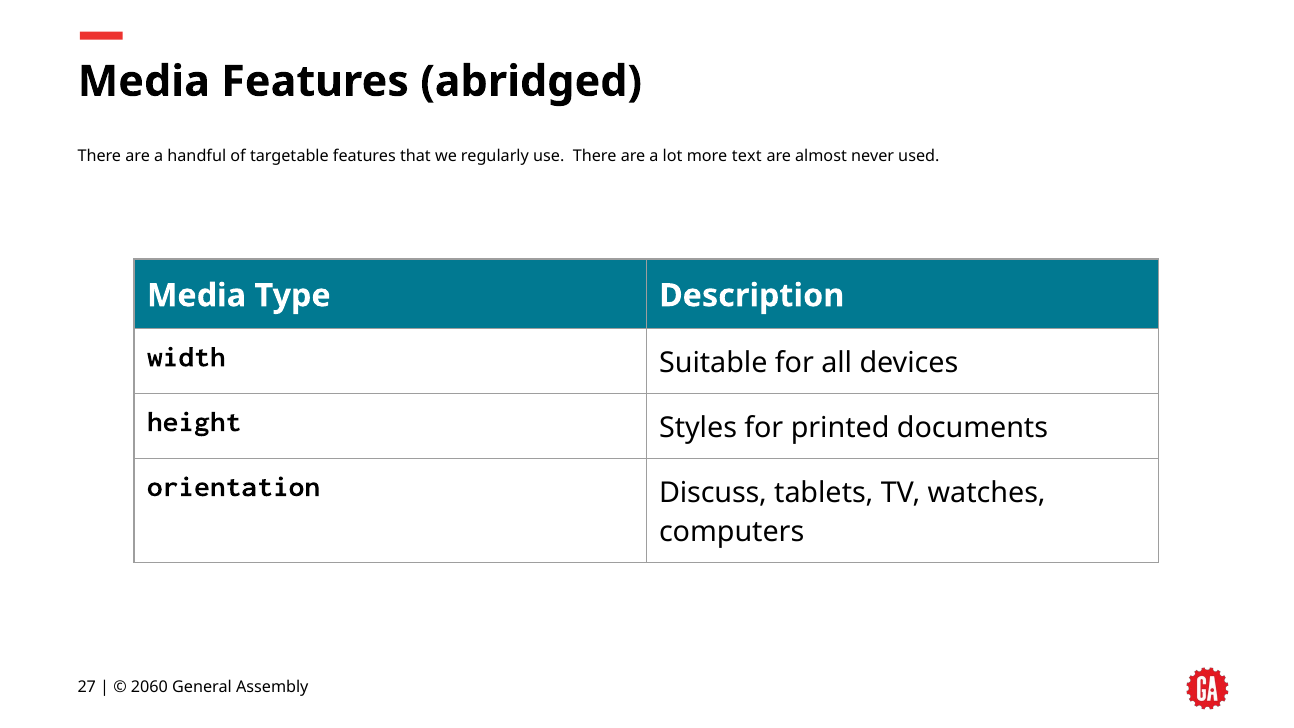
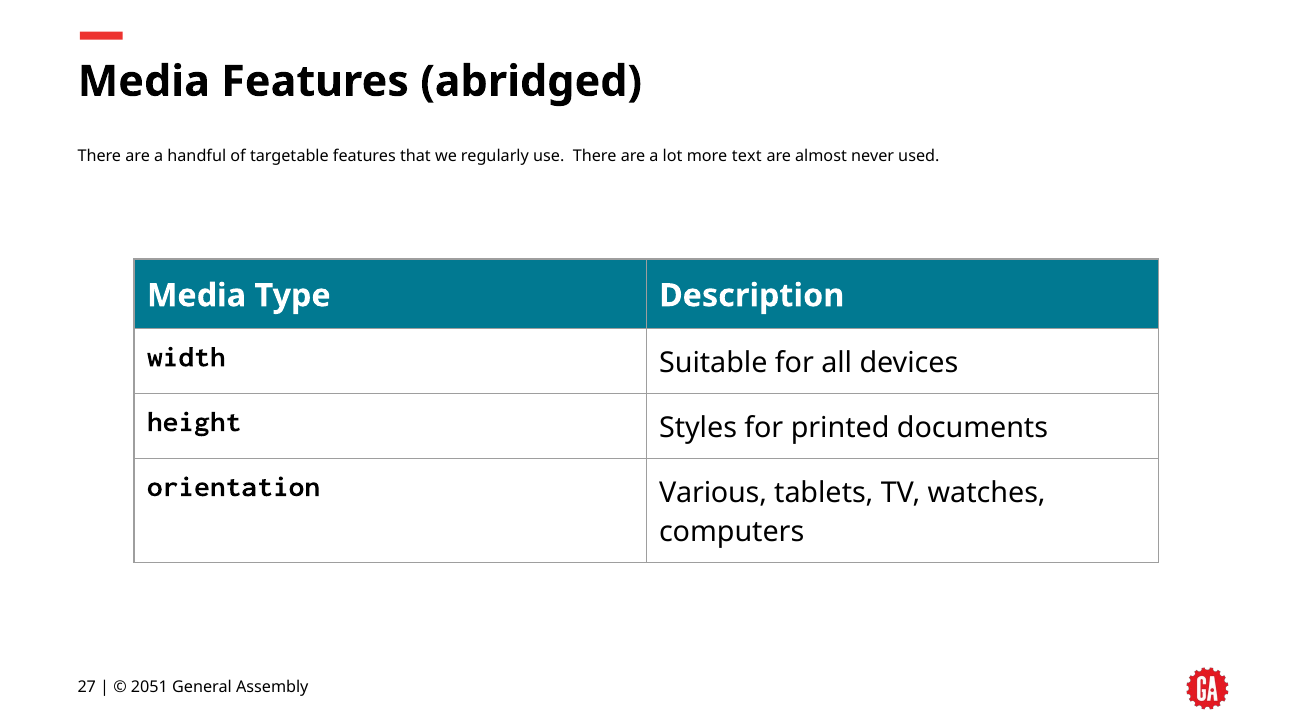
Discuss: Discuss -> Various
2060: 2060 -> 2051
